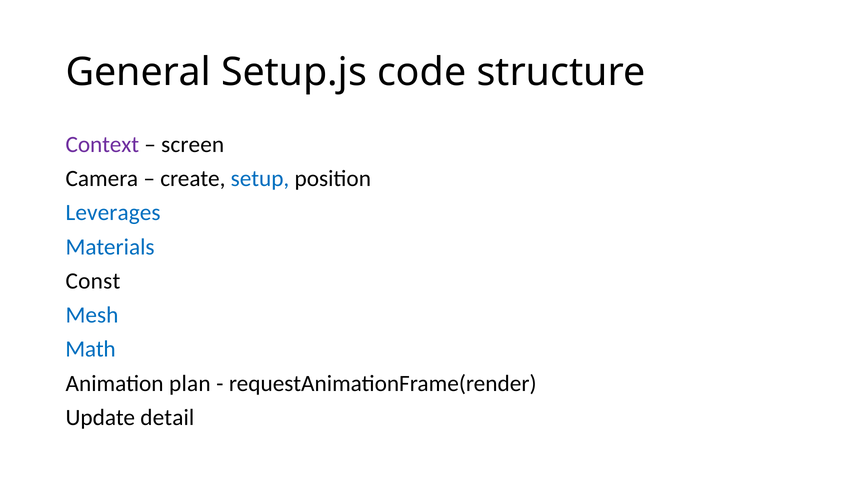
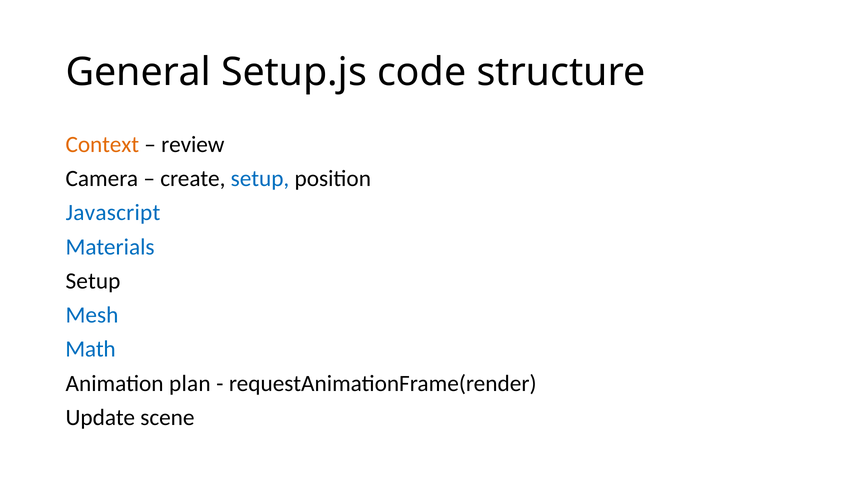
Context colour: purple -> orange
screen: screen -> review
Leverages: Leverages -> Javascript
Const at (93, 281): Const -> Setup
detail: detail -> scene
